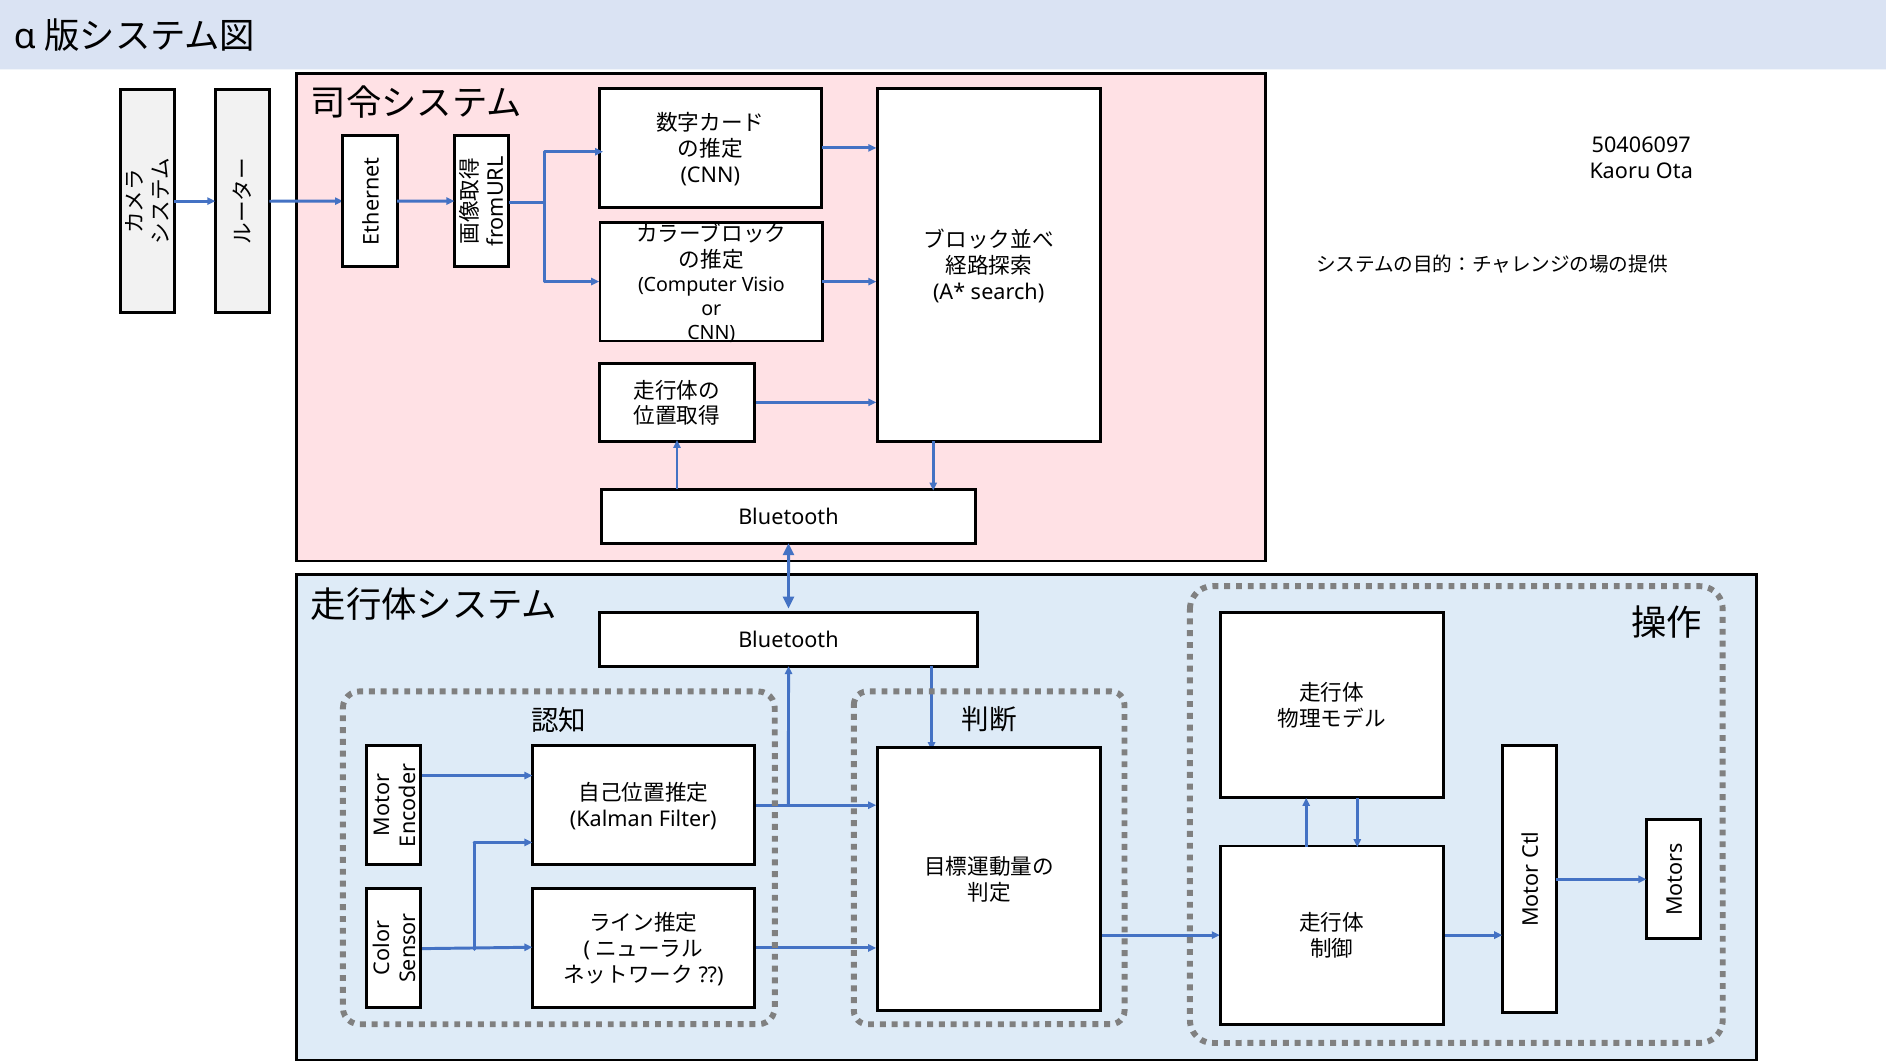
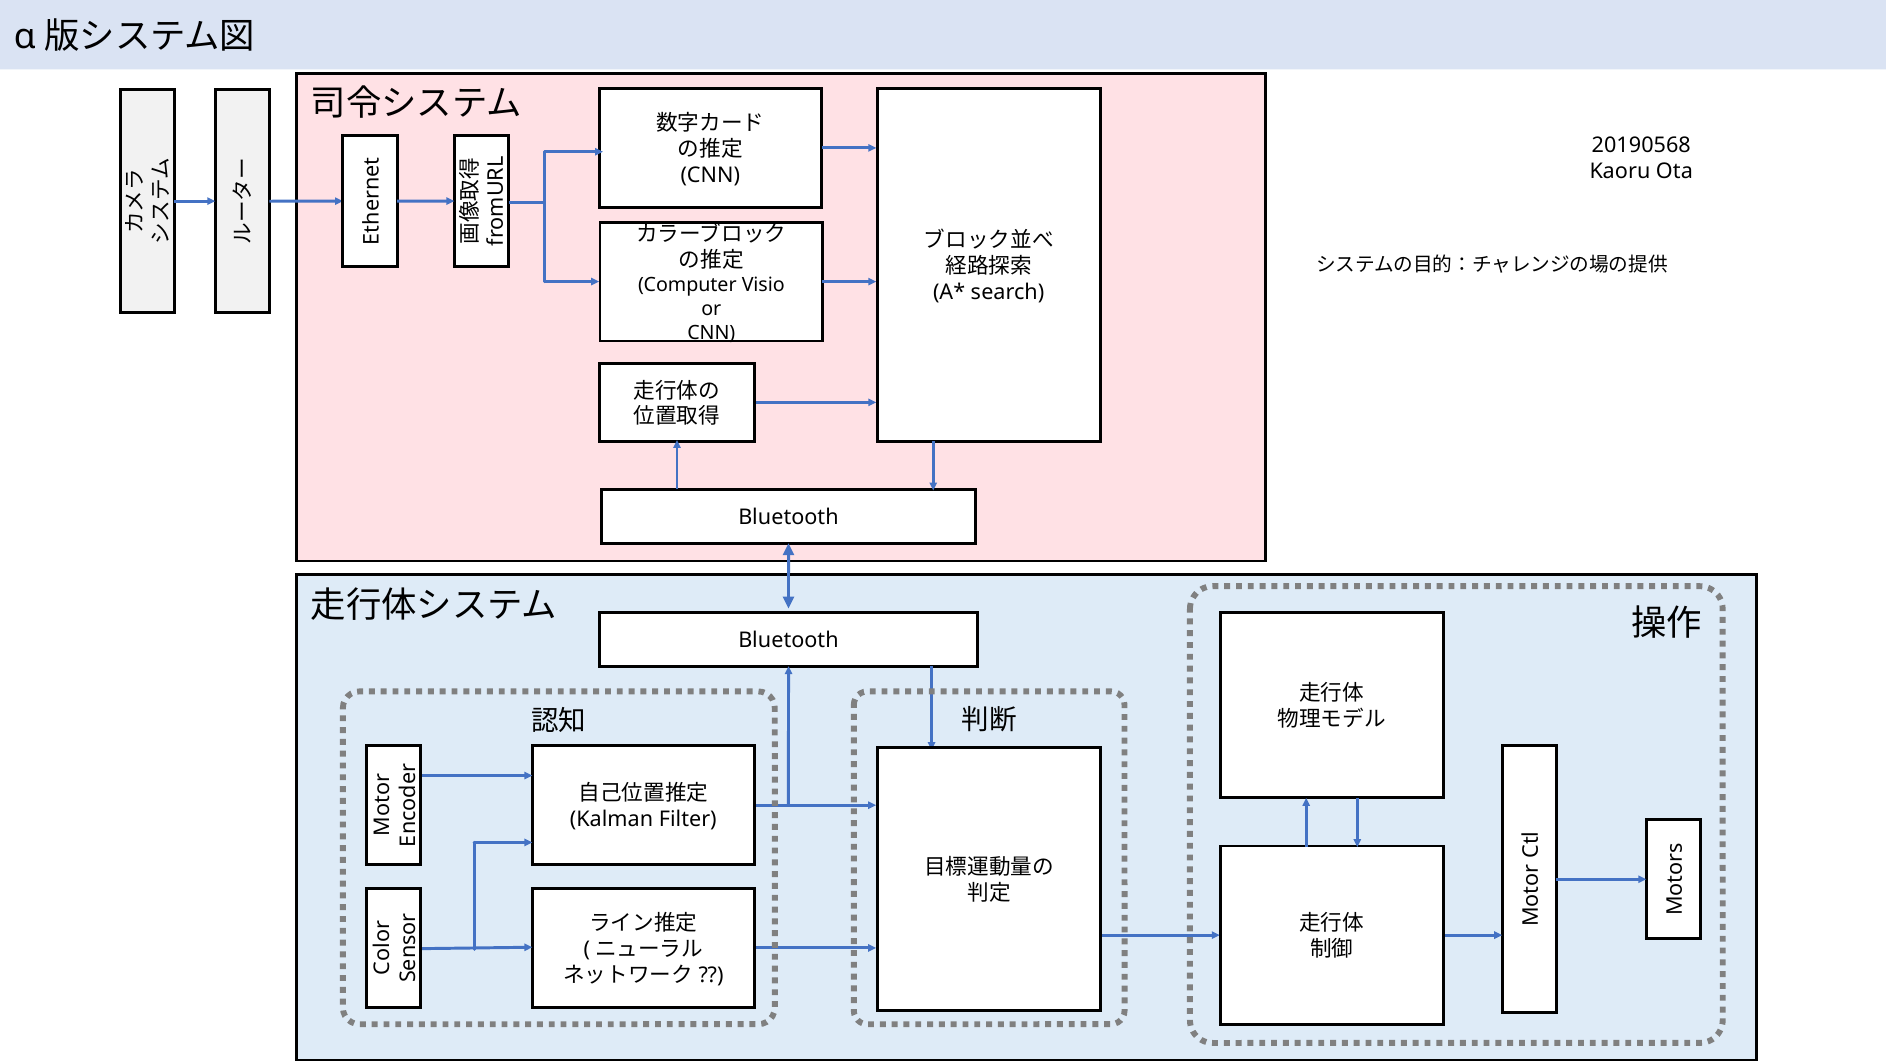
50406097: 50406097 -> 20190568
